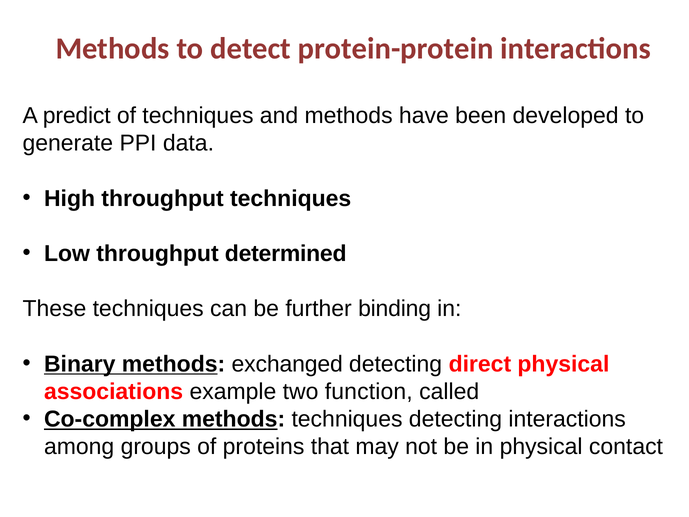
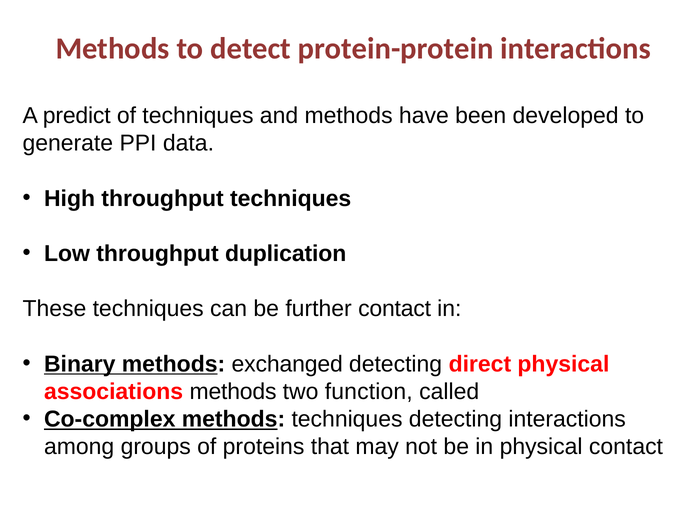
determined: determined -> duplication
further binding: binding -> contact
associations example: example -> methods
